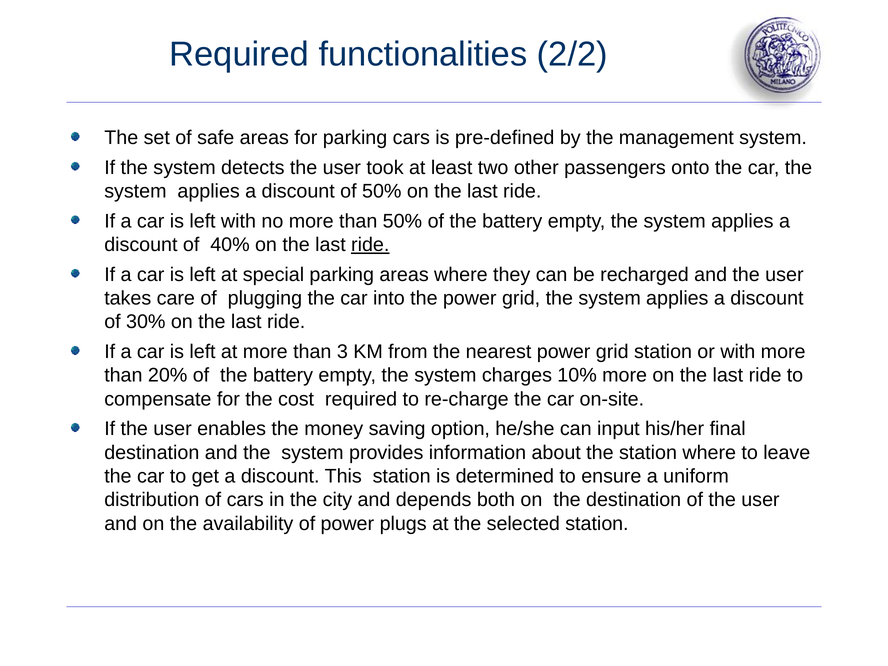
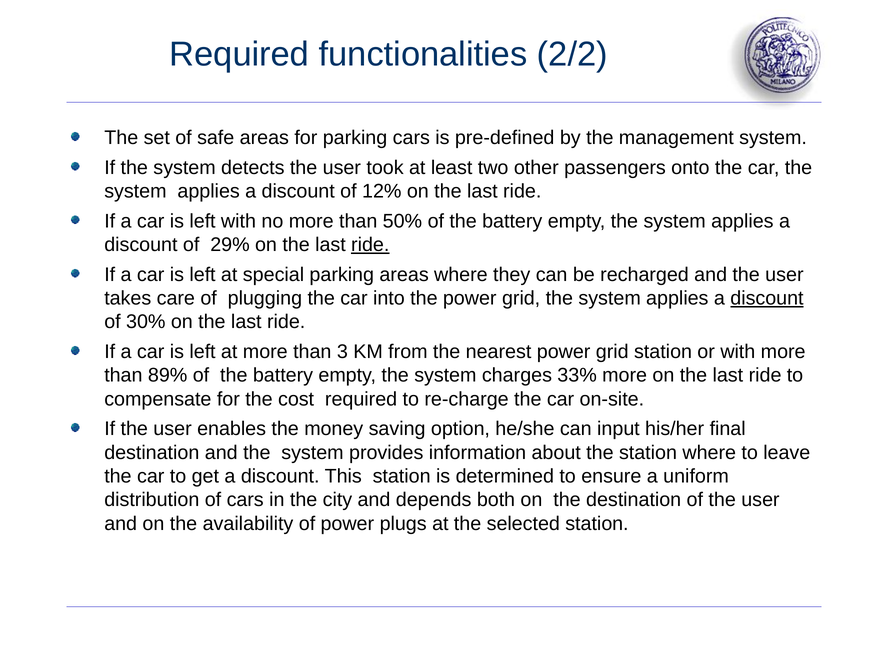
of 50%: 50% -> 12%
40%: 40% -> 29%
discount at (767, 298) underline: none -> present
20%: 20% -> 89%
10%: 10% -> 33%
